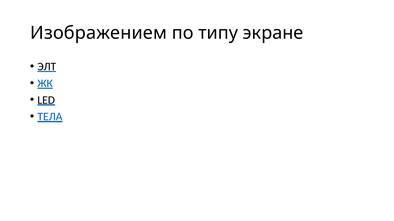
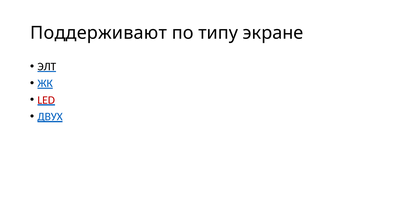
Изображением: Изображением -> Поддерживают
LED colour: black -> red
ТЕЛА: ТЕЛА -> ДВУХ
